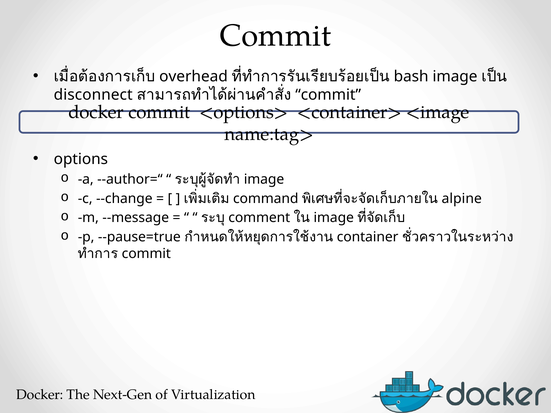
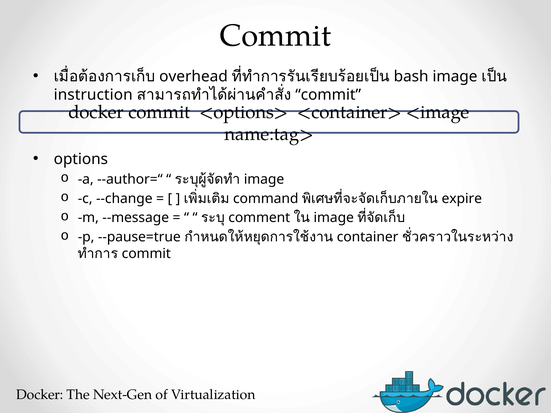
disconnect: disconnect -> instruction
alpine: alpine -> expire
